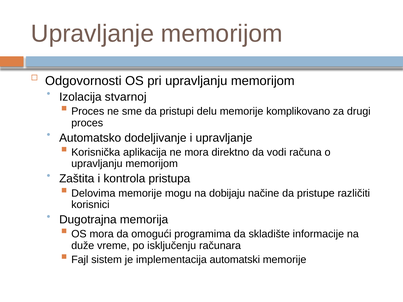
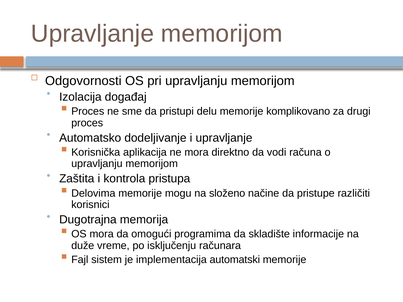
stvarnoj: stvarnoj -> događaj
dobijaju: dobijaju -> složeno
